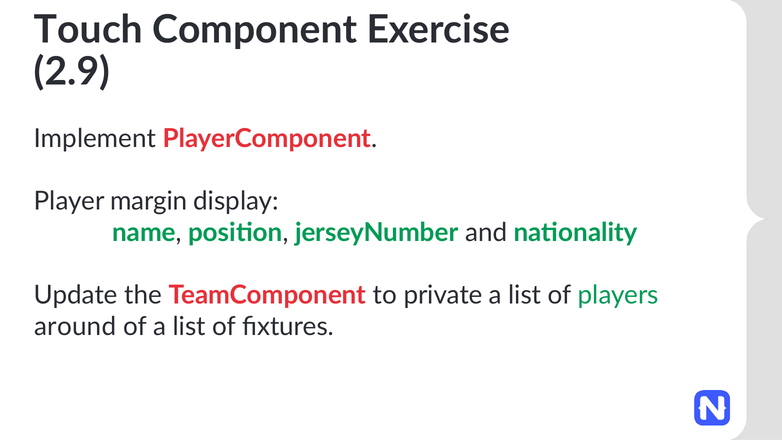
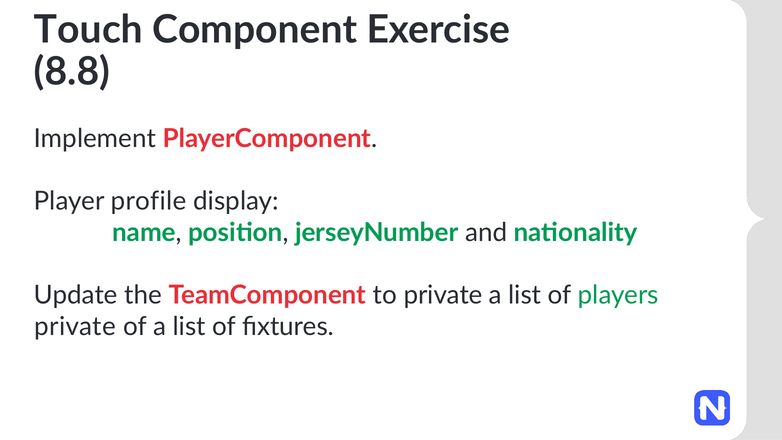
2.9: 2.9 -> 8.8
margin: margin -> profile
around at (75, 326): around -> private
